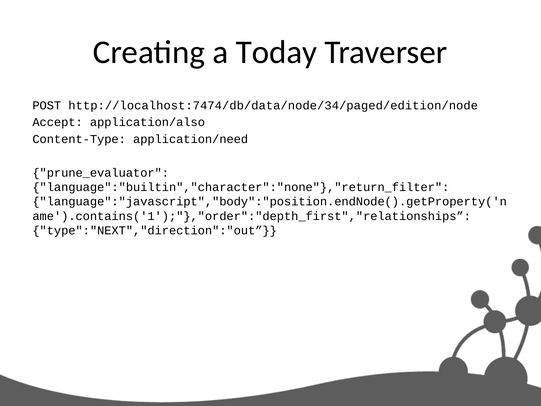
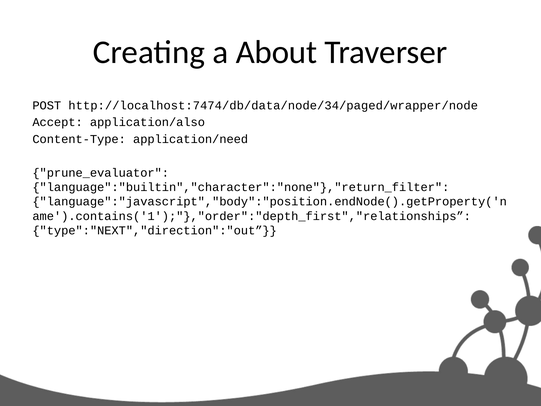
Today: Today -> About
http://localhost:7474/db/data/node/34/paged/edition/node: http://localhost:7474/db/data/node/34/paged/edition/node -> http://localhost:7474/db/data/node/34/paged/wrapper/node
